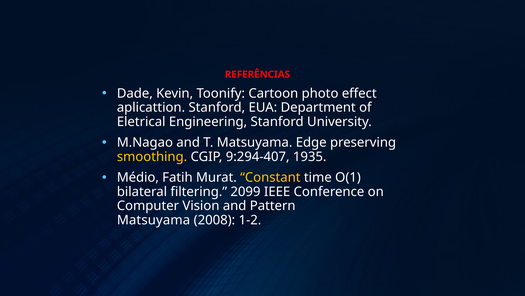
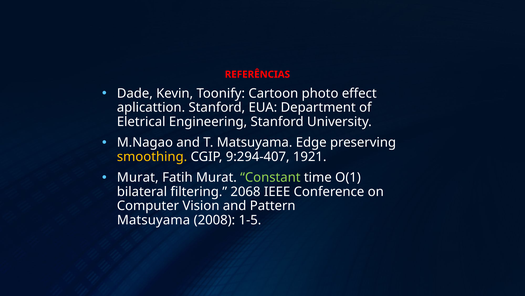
1935: 1935 -> 1921
Médio at (138, 177): Médio -> Murat
Constant colour: yellow -> light green
2099: 2099 -> 2068
1-2: 1-2 -> 1-5
